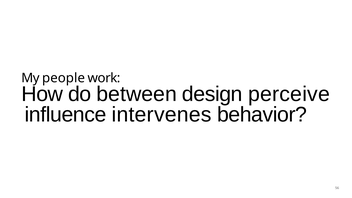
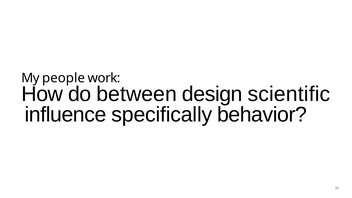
perceive: perceive -> scientific
intervenes: intervenes -> specifically
